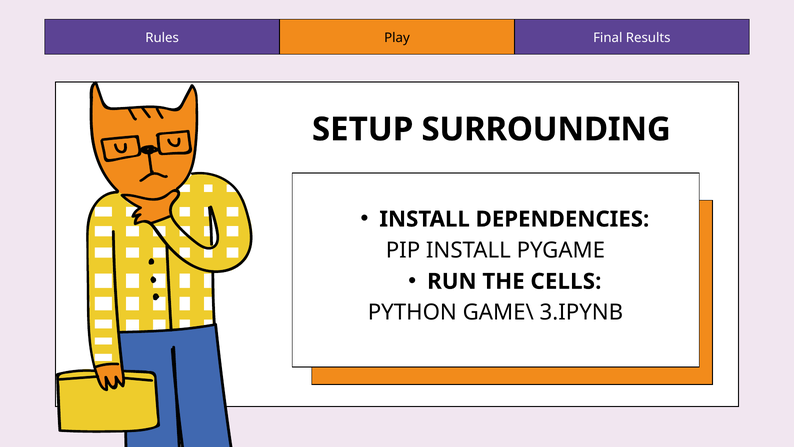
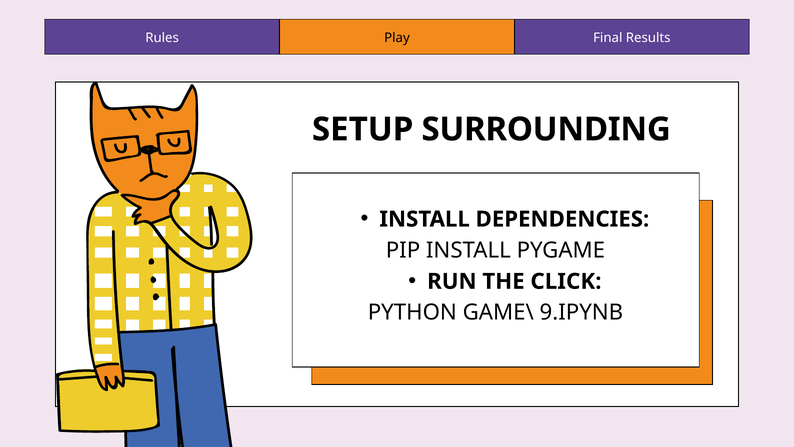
CELLS: CELLS -> CLICK
3.IPYNB: 3.IPYNB -> 9.IPYNB
